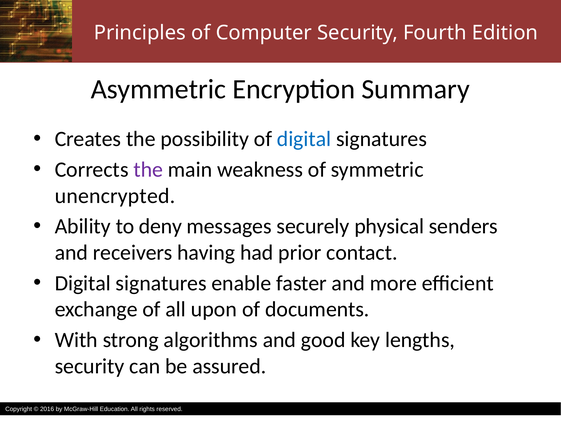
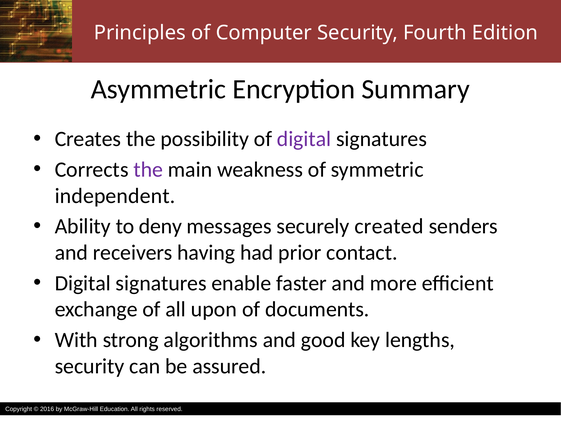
digital at (304, 139) colour: blue -> purple
unencrypted: unencrypted -> independent
physical: physical -> created
